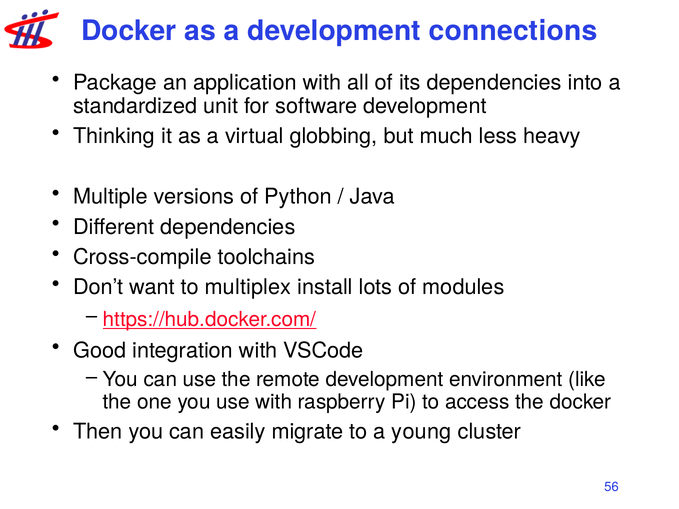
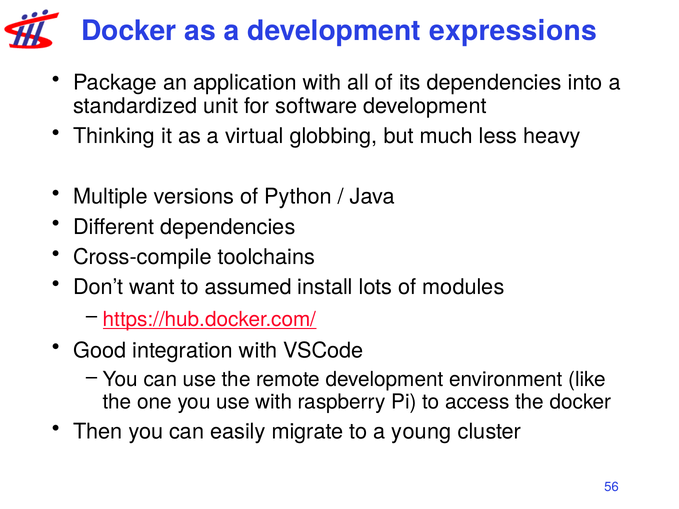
connections: connections -> expressions
multiplex: multiplex -> assumed
